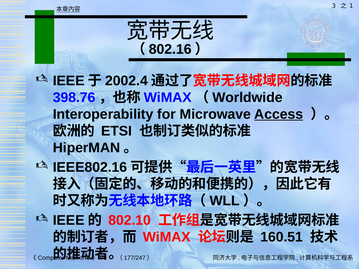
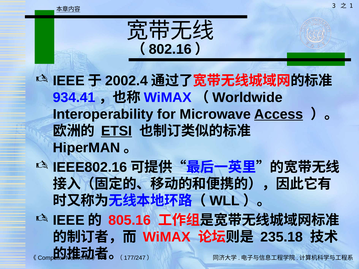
398.76: 398.76 -> 934.41
ETSI underline: none -> present
802.10: 802.10 -> 805.16
160.51: 160.51 -> 235.18
